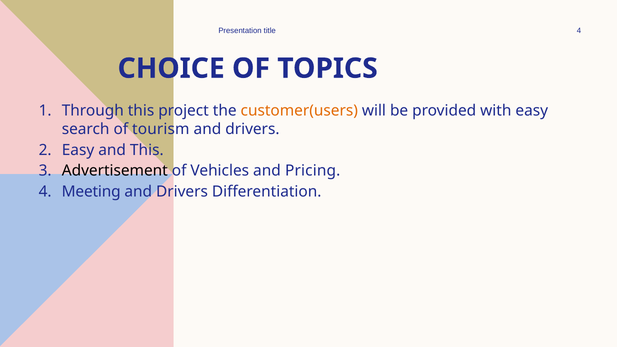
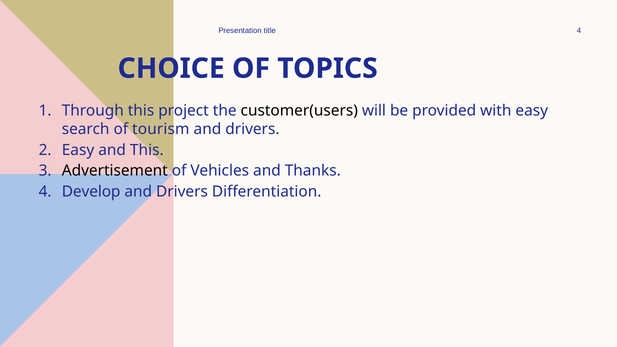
customer(users colour: orange -> black
Pricing: Pricing -> Thanks
Meeting: Meeting -> Develop
